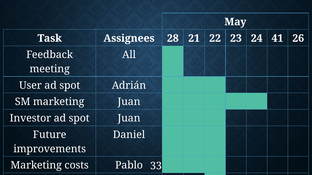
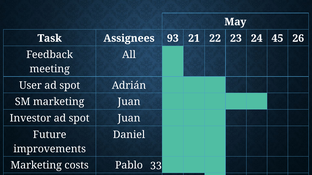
28: 28 -> 93
41: 41 -> 45
